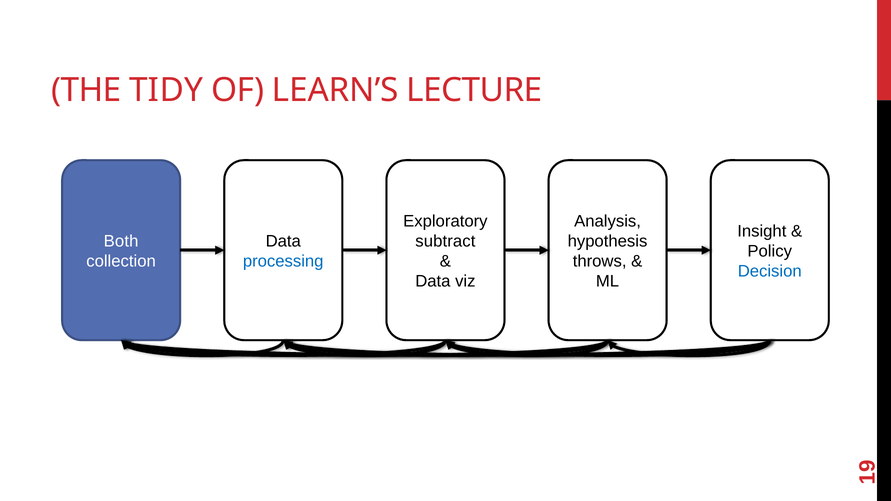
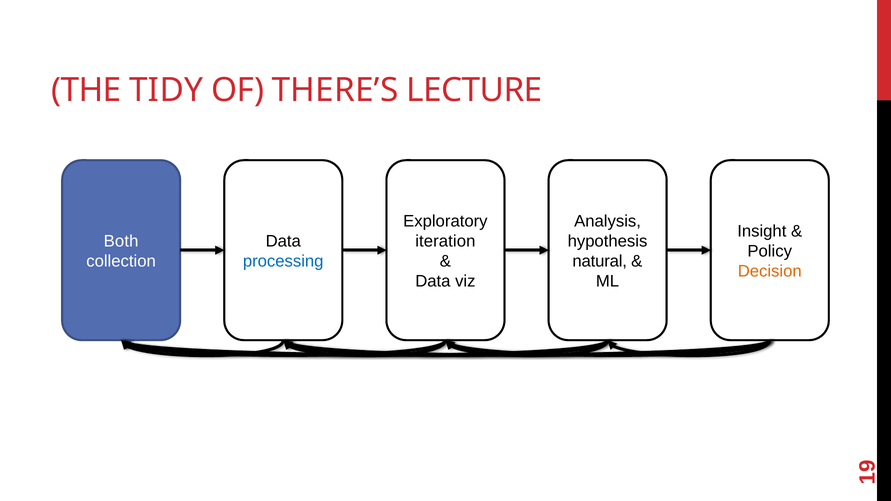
LEARN’S: LEARN’S -> THERE’S
subtract: subtract -> iteration
throws: throws -> natural
Decision colour: blue -> orange
